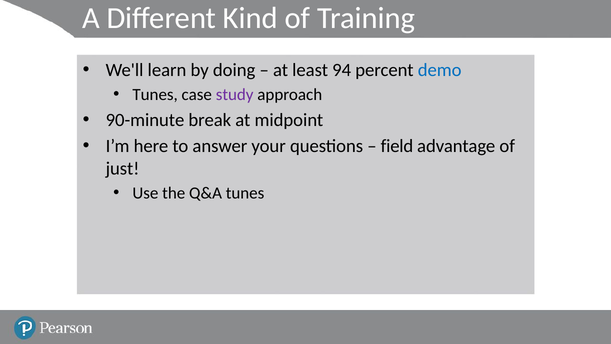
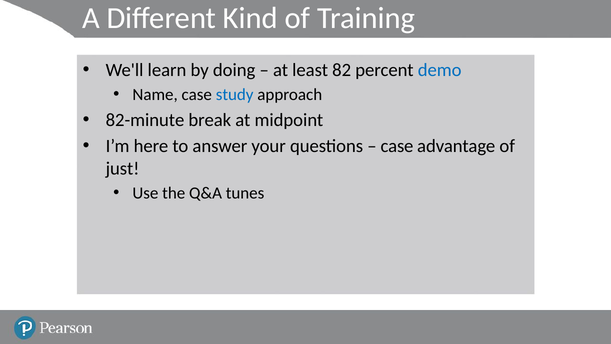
94: 94 -> 82
Tunes at (155, 95): Tunes -> Name
study colour: purple -> blue
90-minute: 90-minute -> 82-minute
field at (397, 146): field -> case
